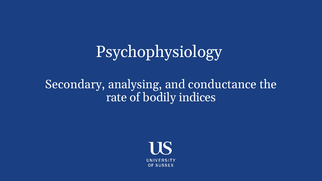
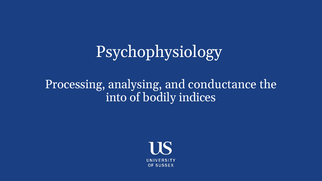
Secondary: Secondary -> Processing
rate: rate -> into
